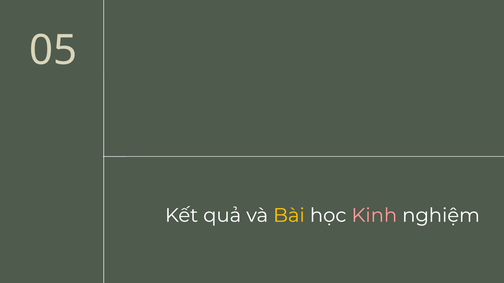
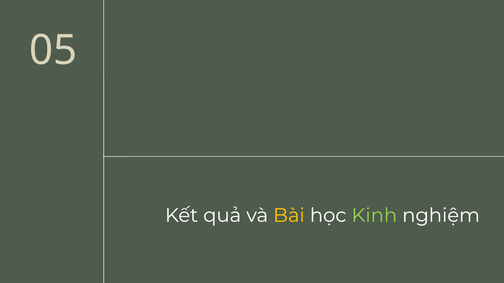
Kinh colour: pink -> light green
